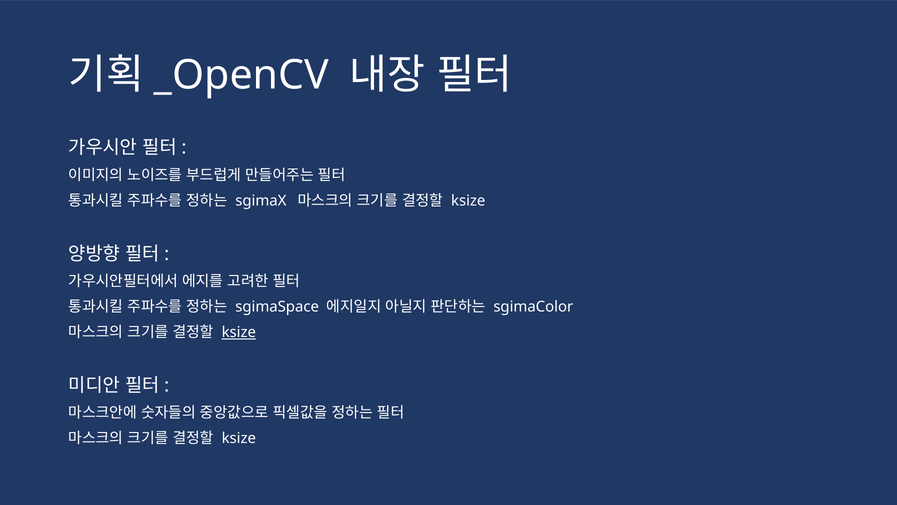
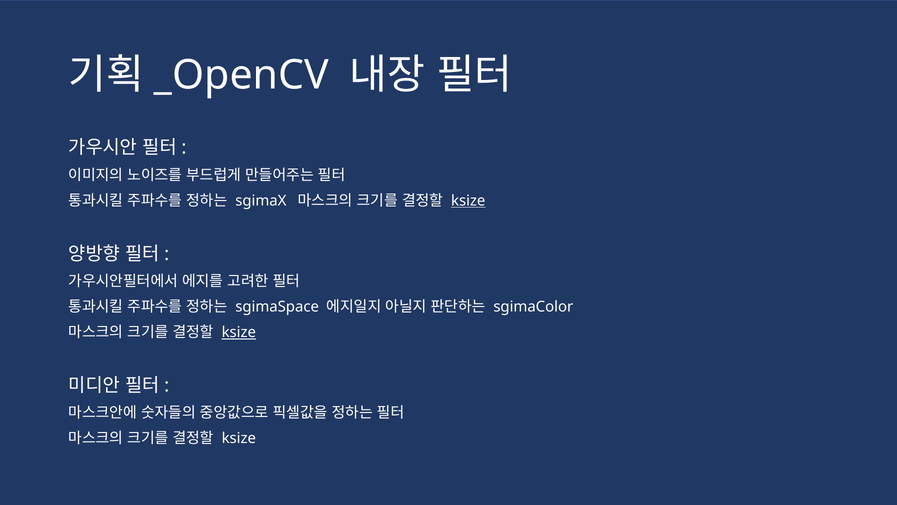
ksize at (468, 201) underline: none -> present
